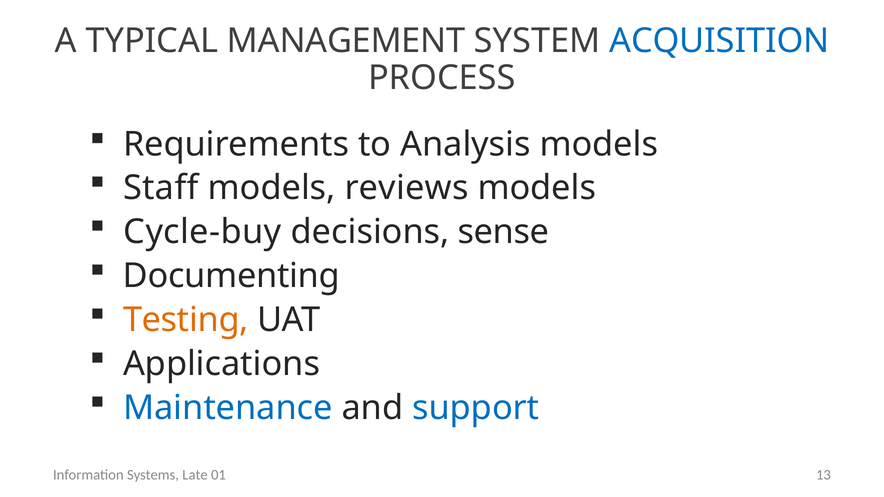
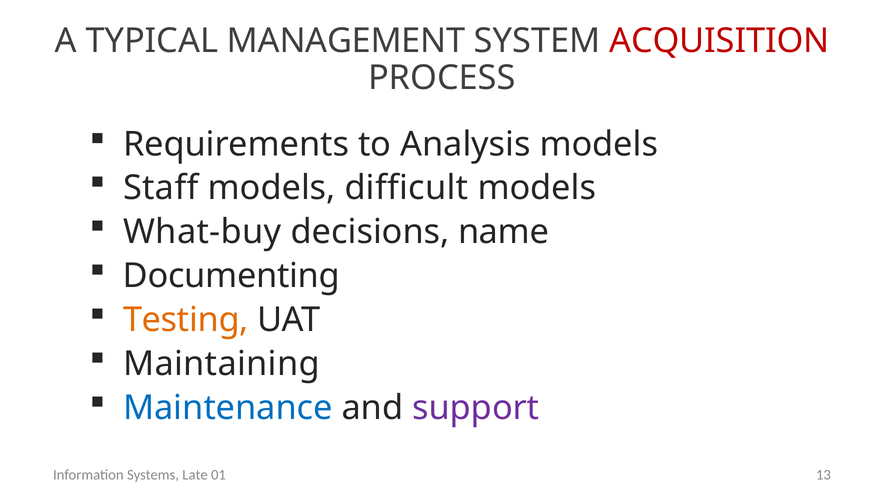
ACQUISITION colour: blue -> red
reviews: reviews -> difficult
Cycle-buy: Cycle-buy -> What-buy
sense: sense -> name
Applications: Applications -> Maintaining
support colour: blue -> purple
